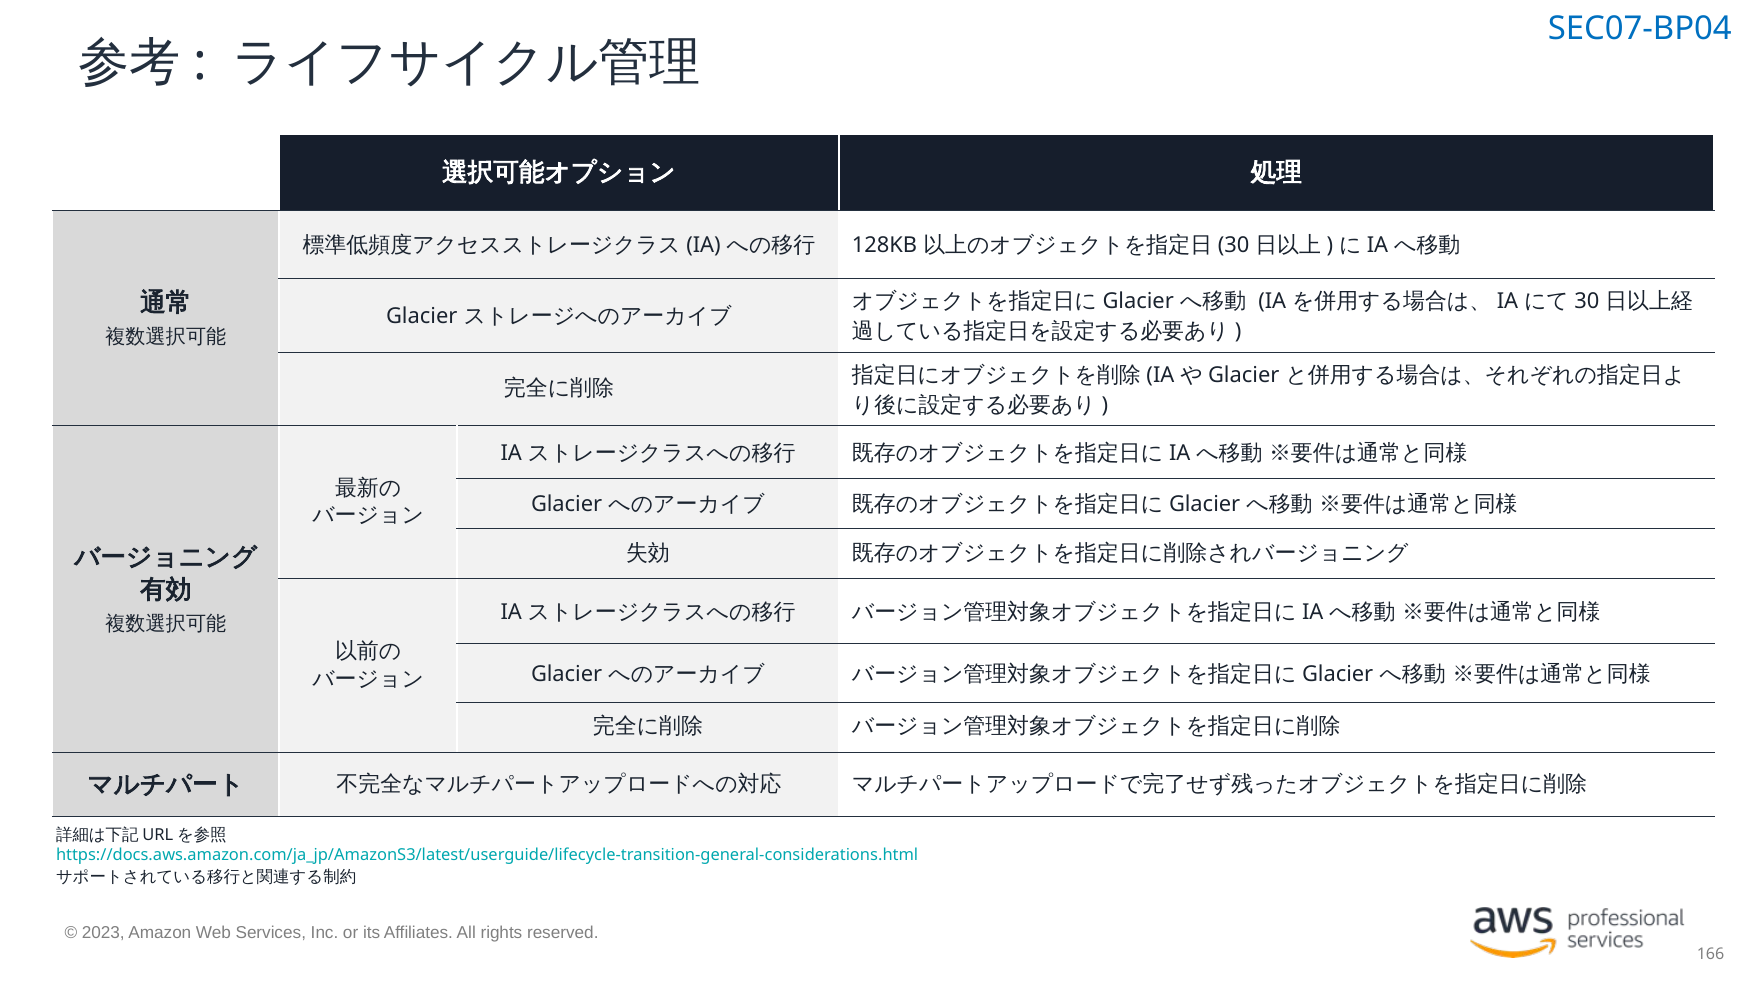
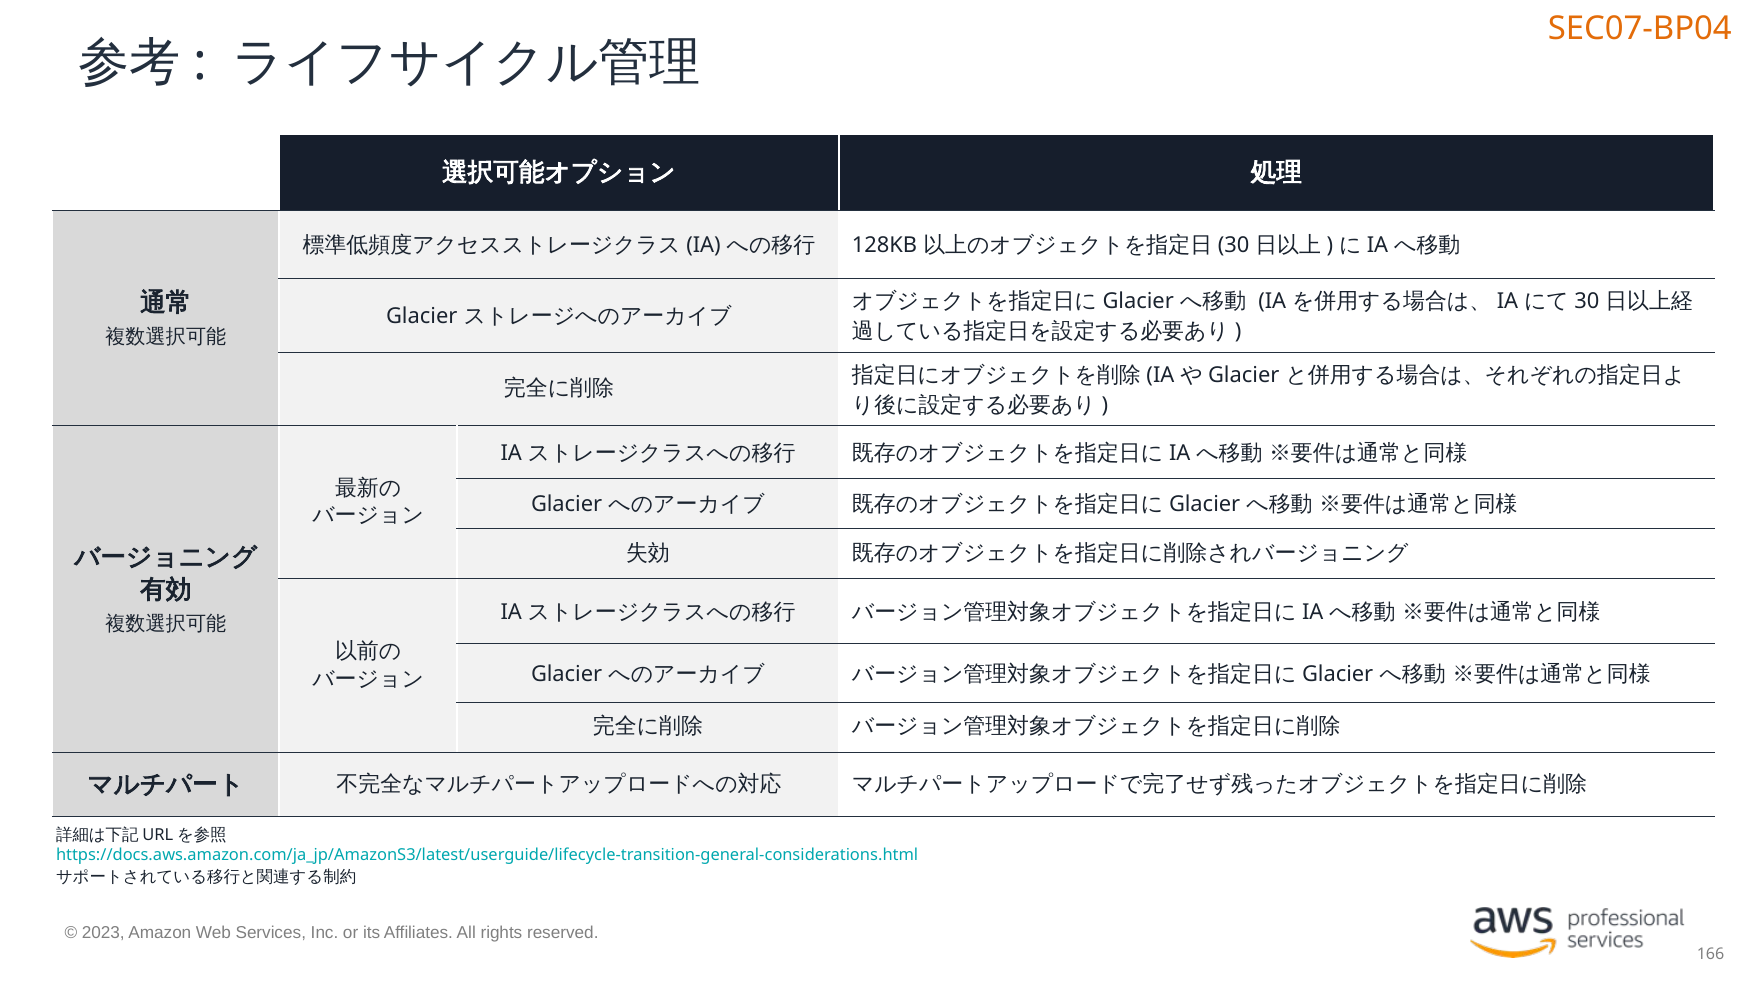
SEC07-BP04 colour: blue -> orange
